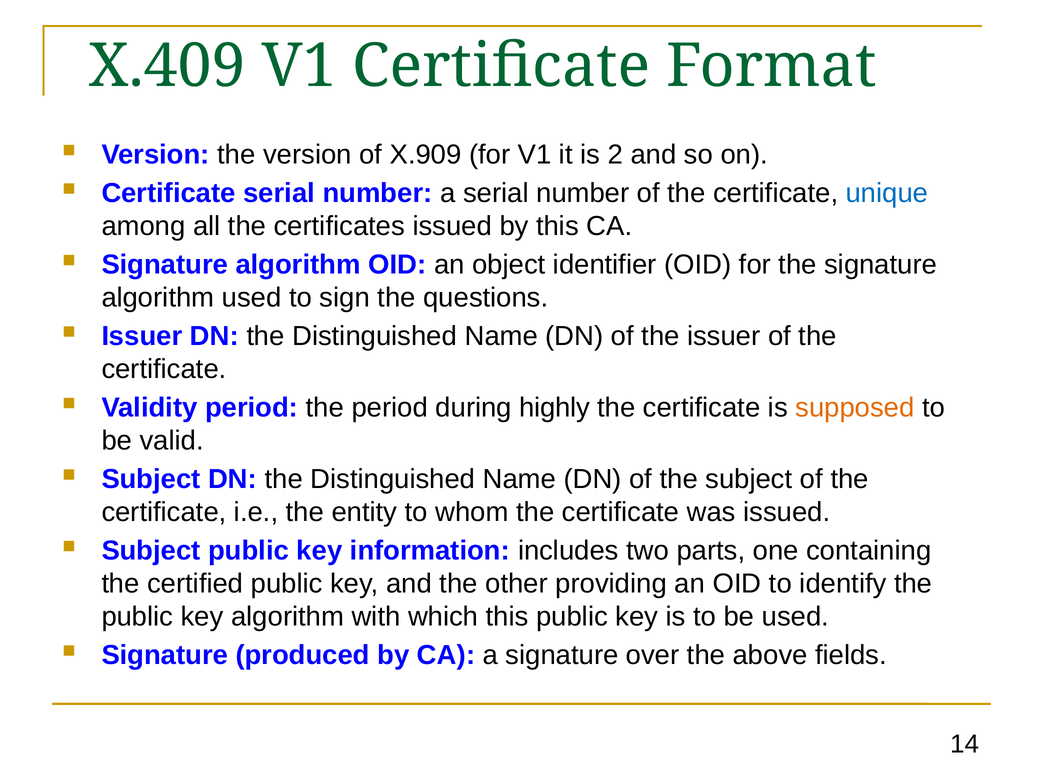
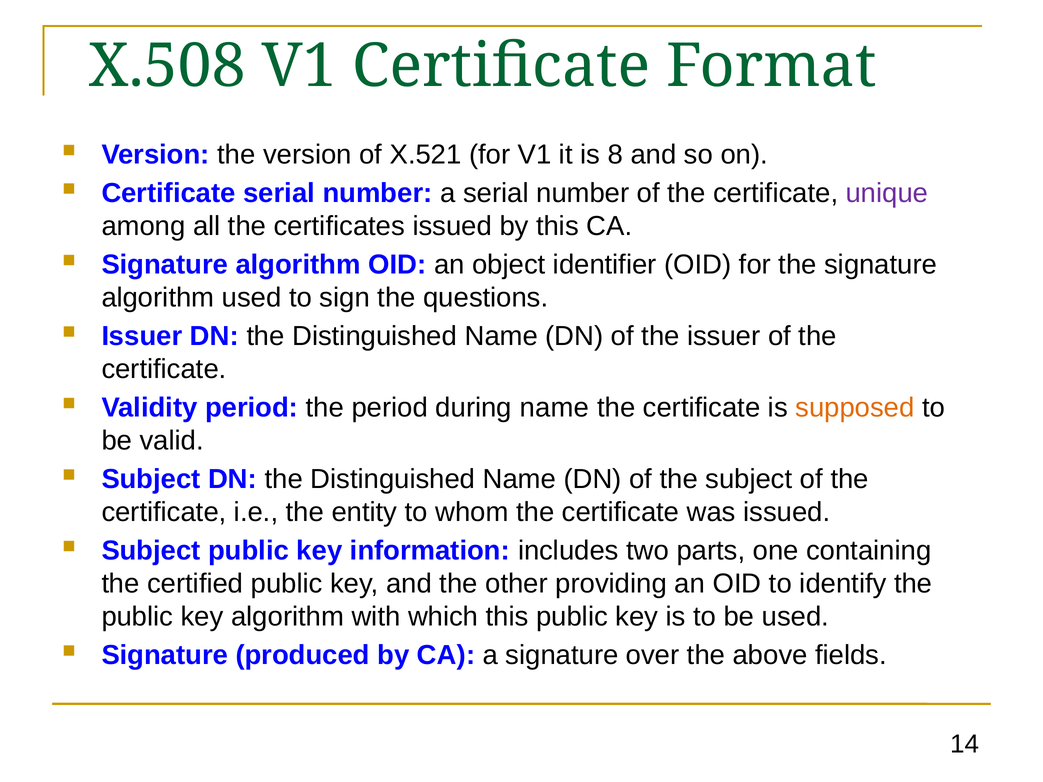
X.409: X.409 -> X.508
X.909: X.909 -> X.521
2: 2 -> 8
unique colour: blue -> purple
during highly: highly -> name
